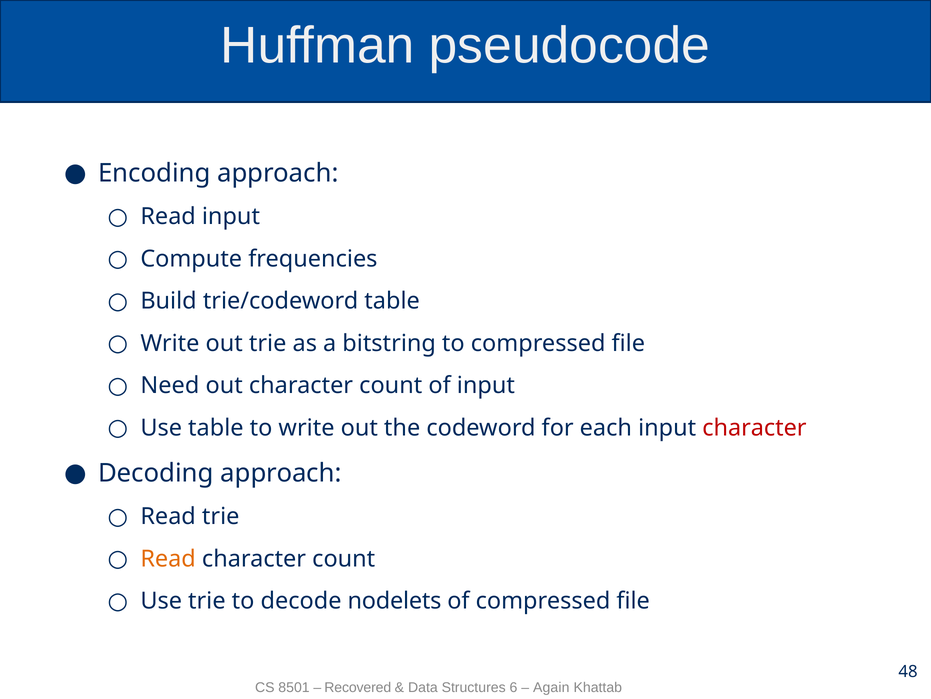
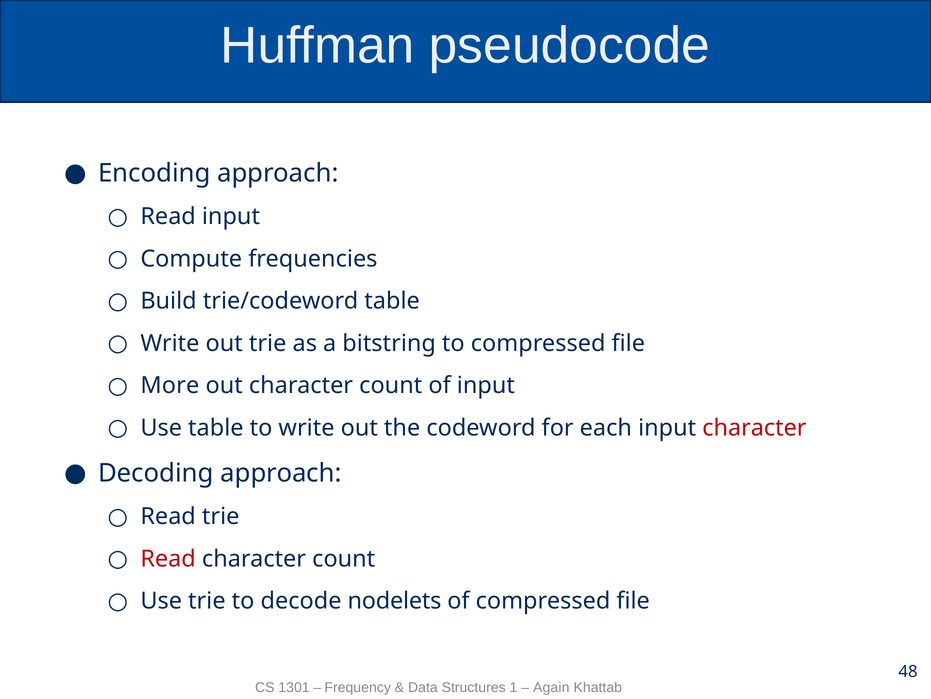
Need: Need -> More
Read at (168, 559) colour: orange -> red
8501: 8501 -> 1301
Recovered: Recovered -> Frequency
6: 6 -> 1
